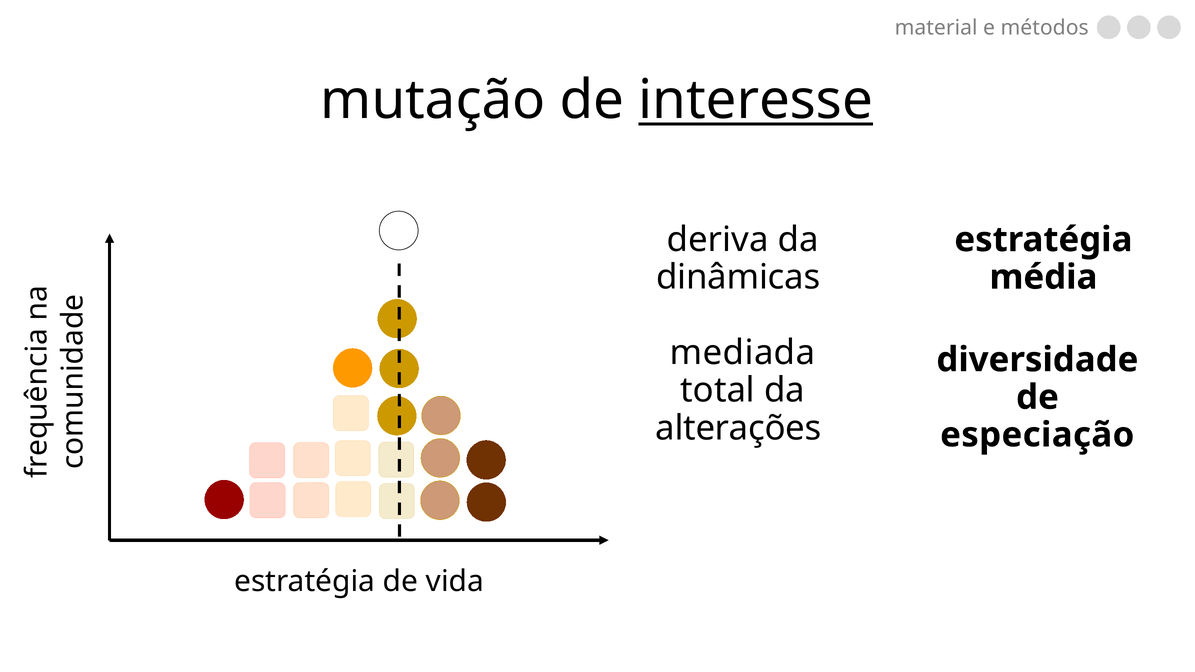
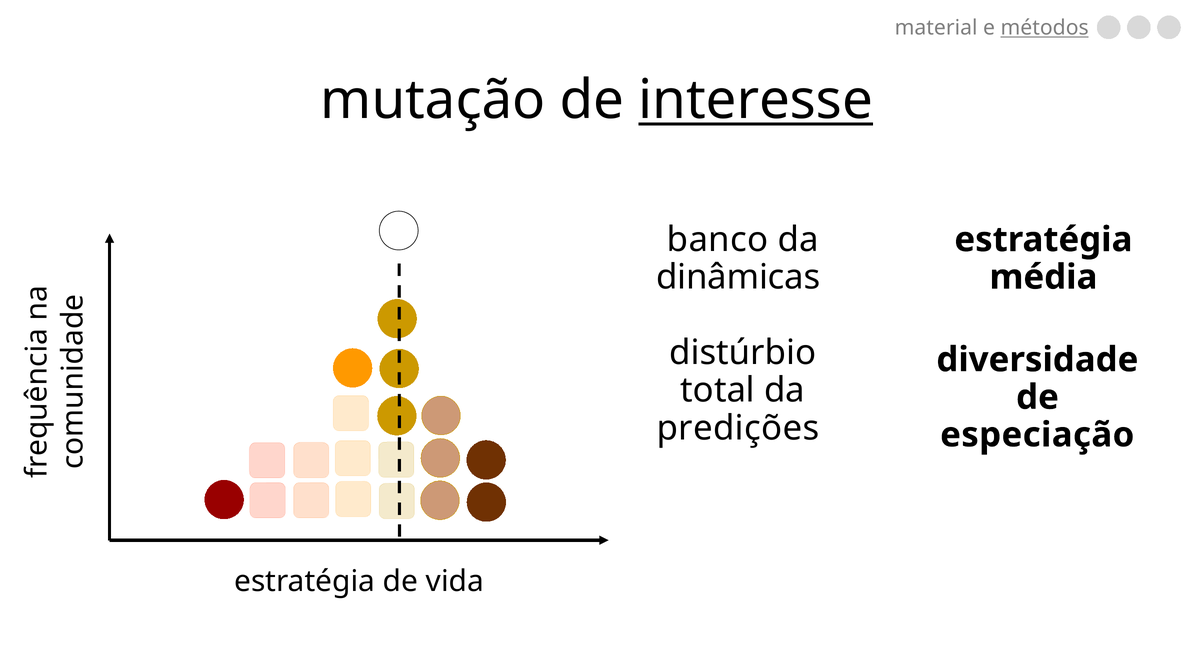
métodos underline: none -> present
deriva: deriva -> banco
mediada: mediada -> distúrbio
alterações: alterações -> predições
